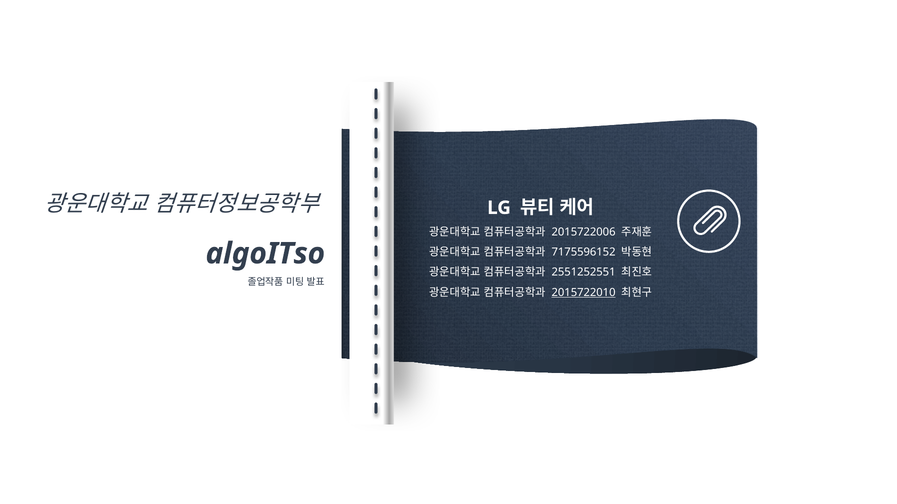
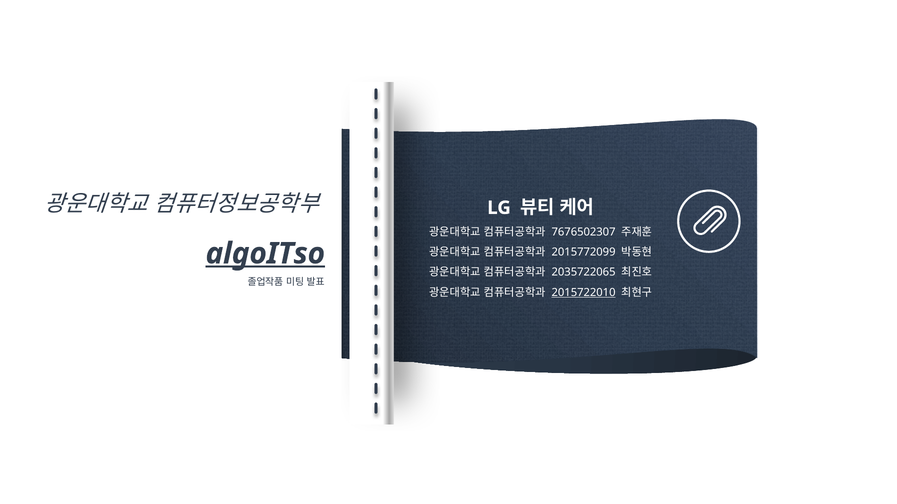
2015722006: 2015722006 -> 7676502307
7175596152: 7175596152 -> 2015772099
algoITso underline: none -> present
2551252551: 2551252551 -> 2035722065
